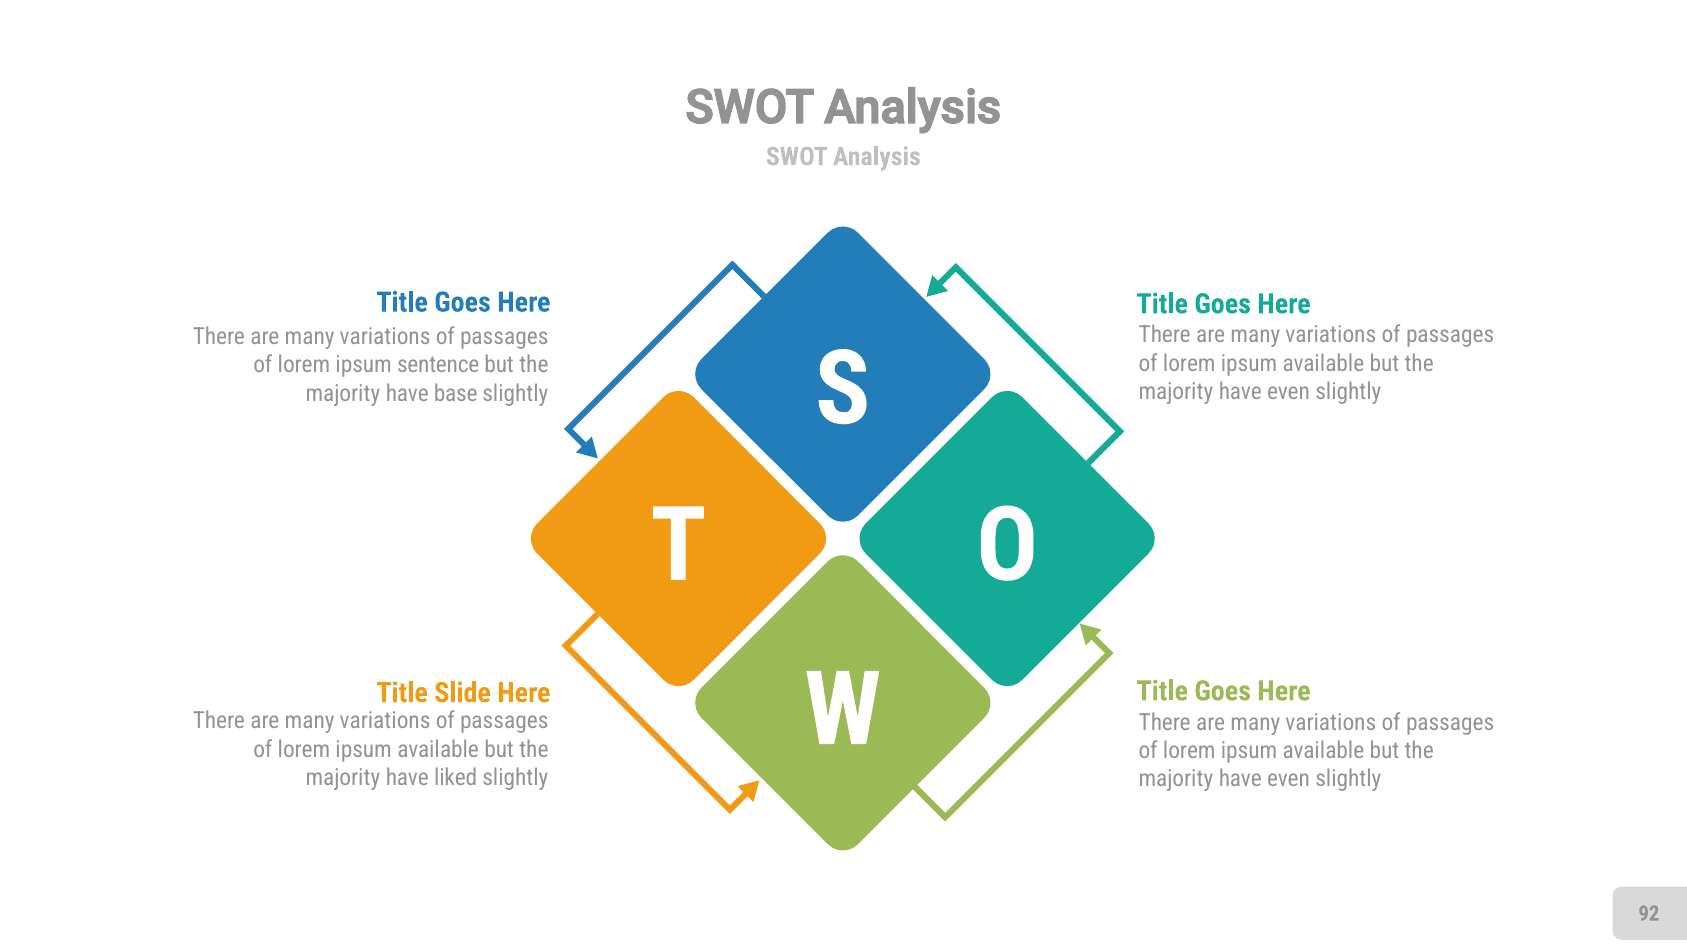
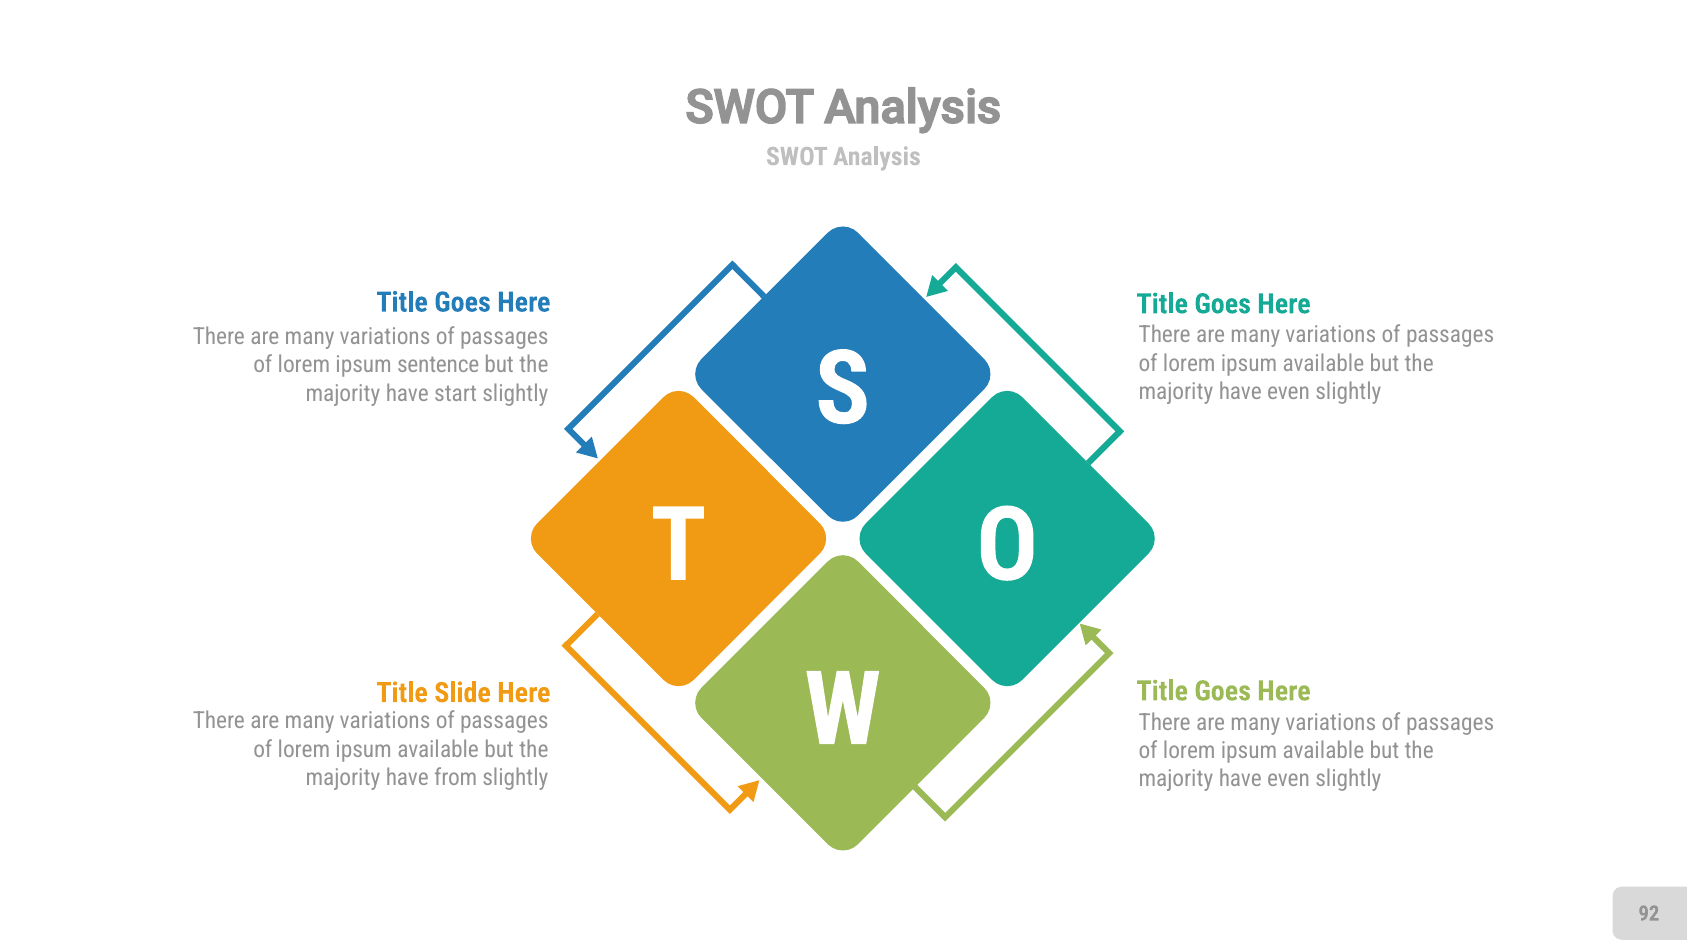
base: base -> start
liked: liked -> from
